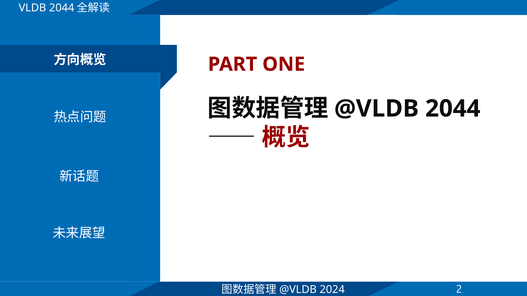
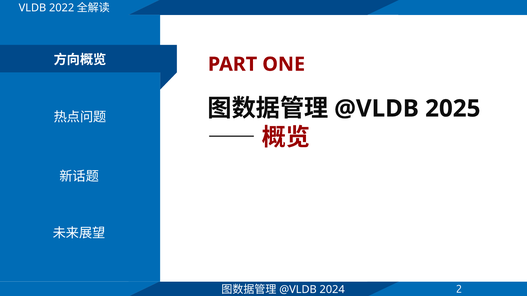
VLDB 2044: 2044 -> 2022
2044 at (453, 109): 2044 -> 2025
